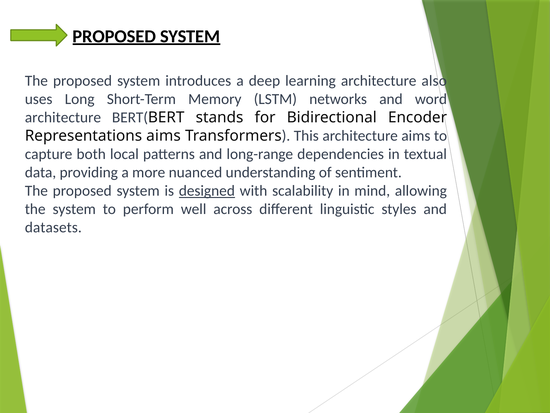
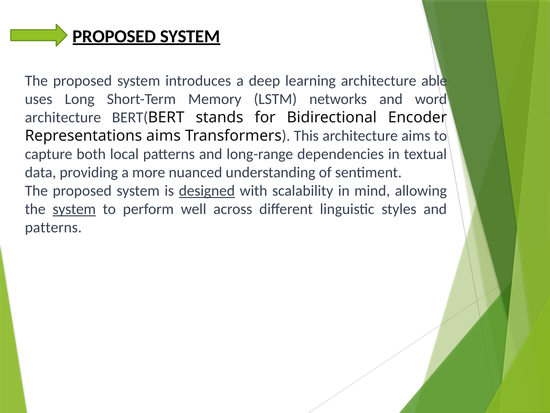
also: also -> able
system at (74, 209) underline: none -> present
datasets at (53, 227): datasets -> patterns
